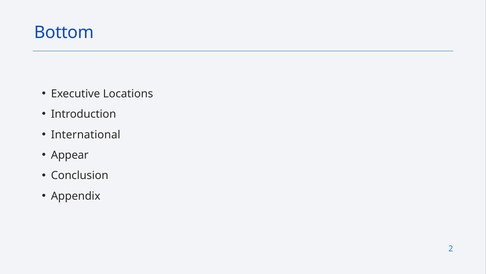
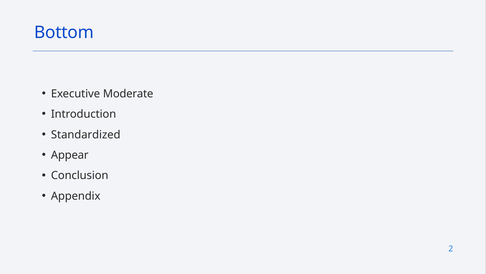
Locations: Locations -> Moderate
International: International -> Standardized
